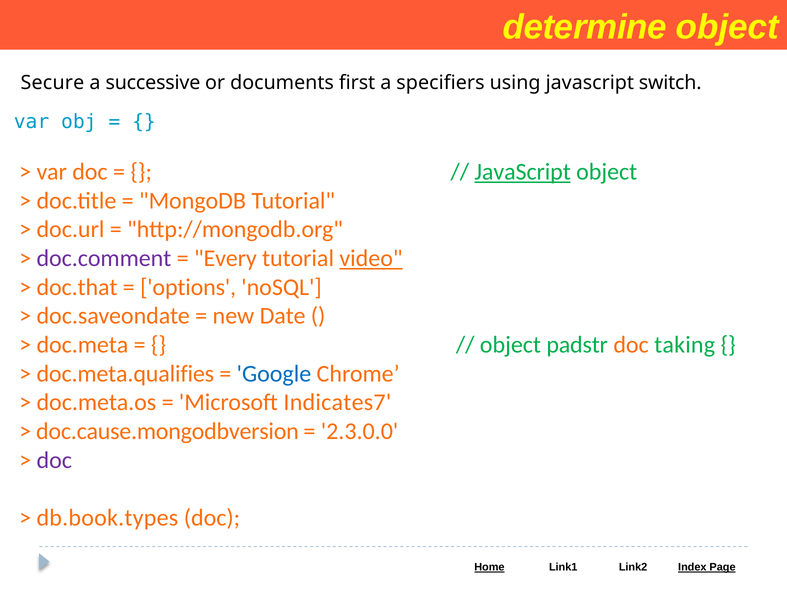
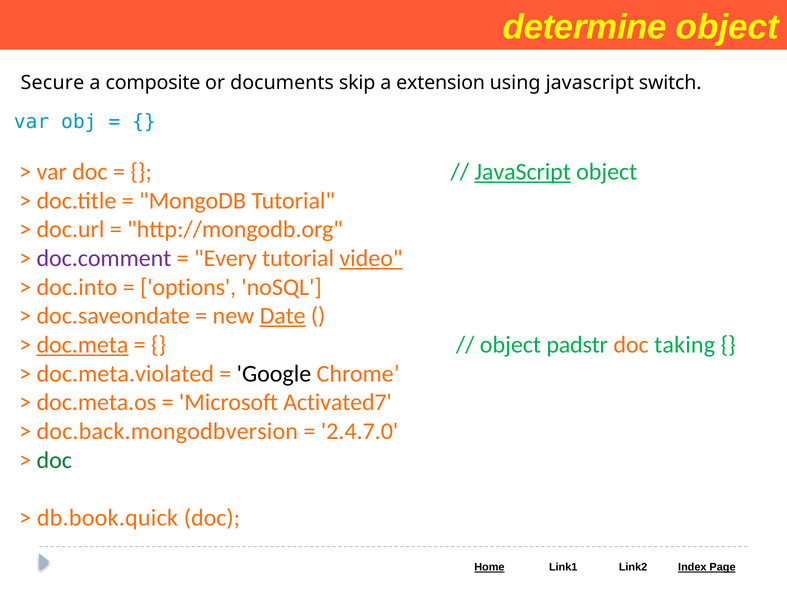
successive: successive -> composite
first: first -> skip
specifiers: specifiers -> extension
doc.that: doc.that -> doc.into
Date underline: none -> present
doc.meta underline: none -> present
doc.meta.qualifies: doc.meta.qualifies -> doc.meta.violated
Google colour: blue -> black
Indicates7: Indicates7 -> Activated7
doc.cause.mongodbversion: doc.cause.mongodbversion -> doc.back.mongodbversion
2.3.0.0: 2.3.0.0 -> 2.4.7.0
doc at (54, 460) colour: purple -> green
db.book.types: db.book.types -> db.book.quick
